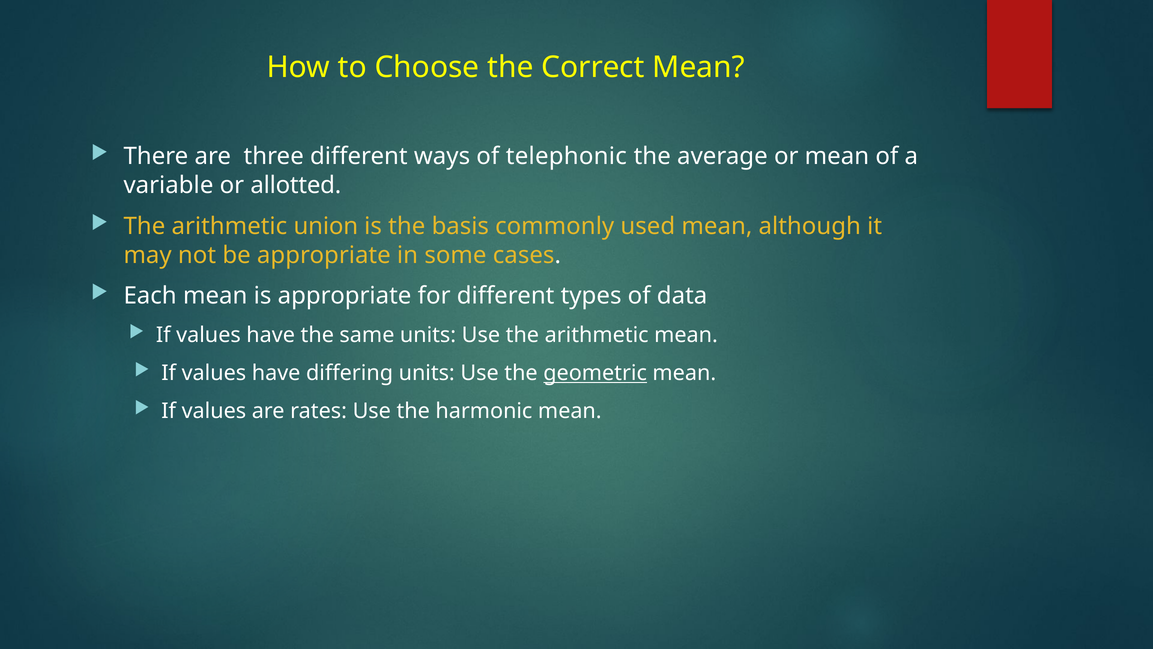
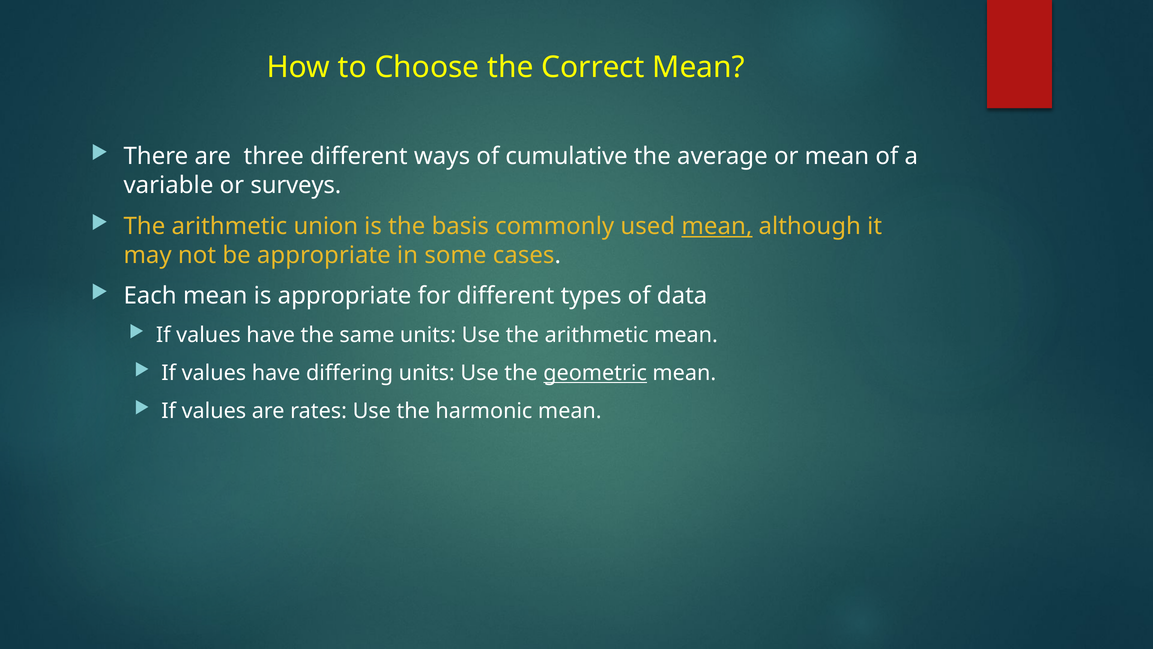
telephonic: telephonic -> cumulative
allotted: allotted -> surveys
mean at (717, 226) underline: none -> present
